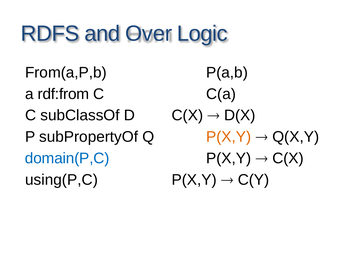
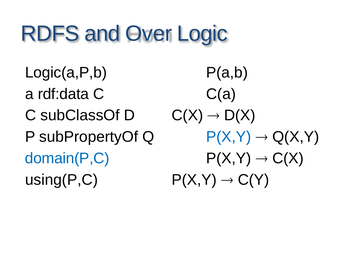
From(a,P,b: From(a,P,b -> Logic(a,P,b
rdf:from: rdf:from -> rdf:data
P(X,Y at (229, 137) colour: orange -> blue
